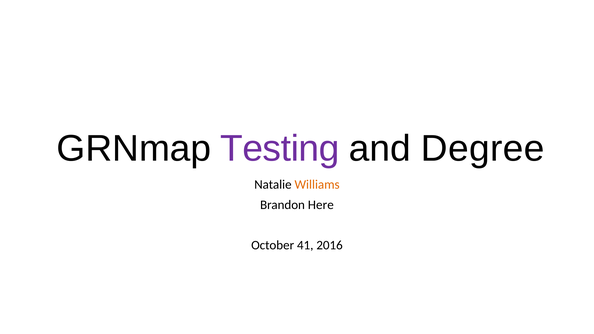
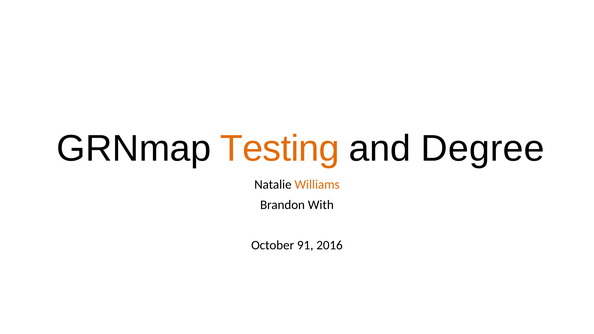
Testing colour: purple -> orange
Here: Here -> With
41: 41 -> 91
